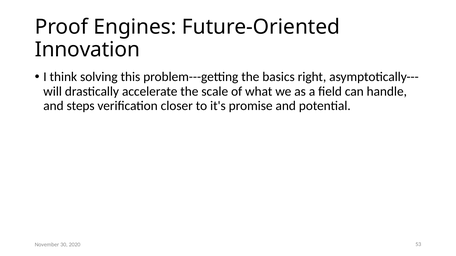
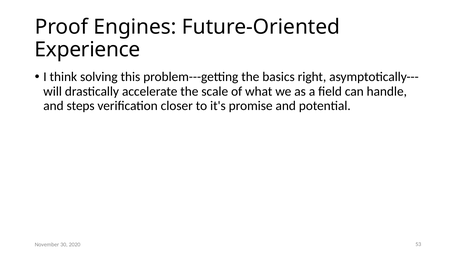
Innovation: Innovation -> Experience
